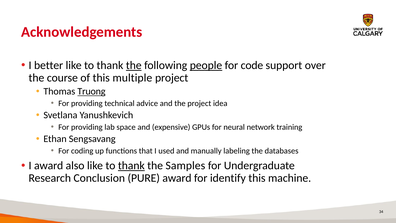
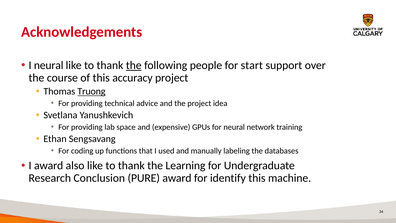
I better: better -> neural
people underline: present -> none
code: code -> start
multiple: multiple -> accuracy
thank at (131, 165) underline: present -> none
Samples: Samples -> Learning
